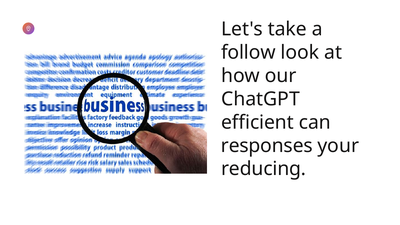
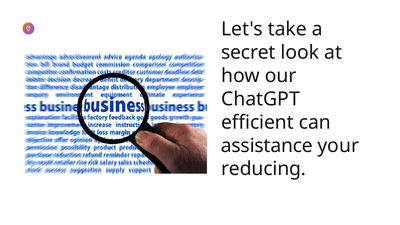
follow: follow -> secret
responses: responses -> assistance
